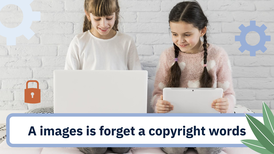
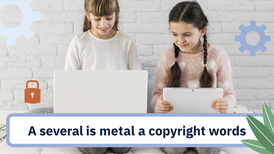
images: images -> several
forget: forget -> metal
